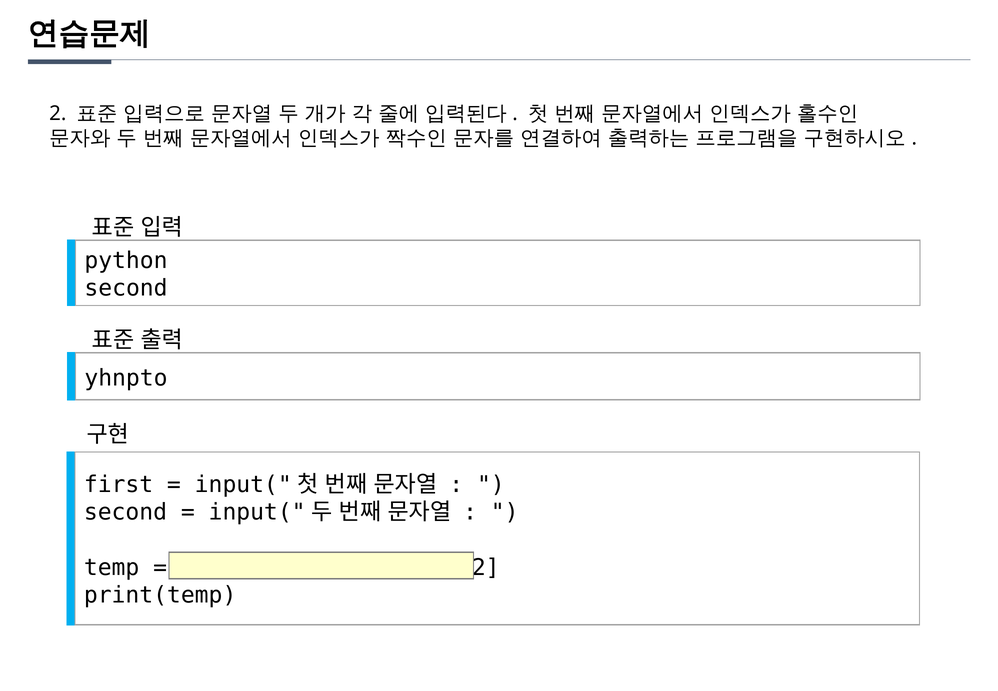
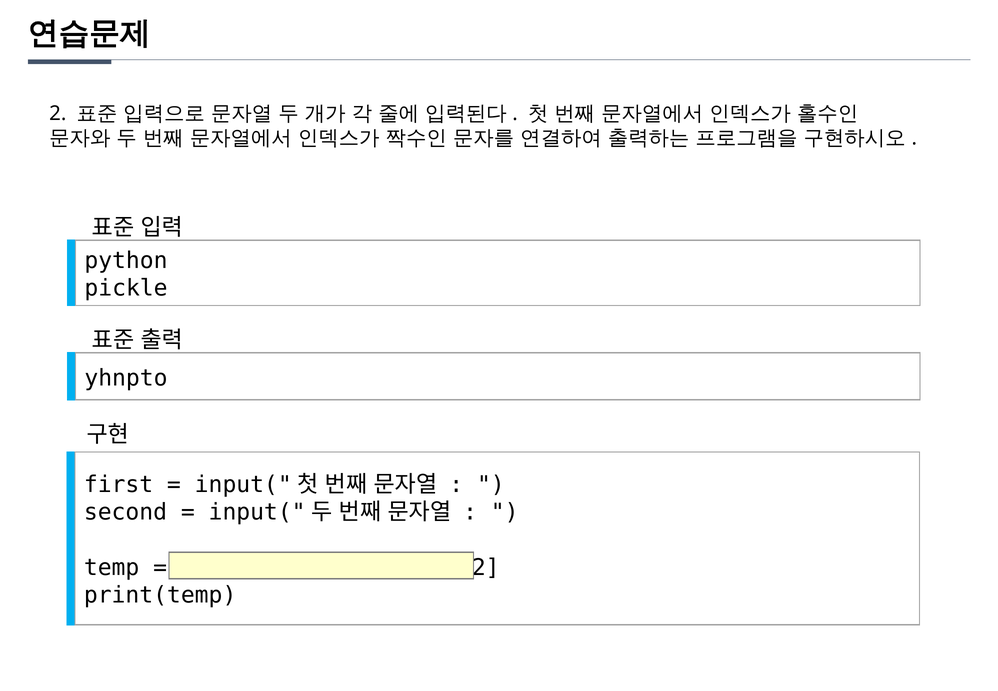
second at (126, 288): second -> pickle
